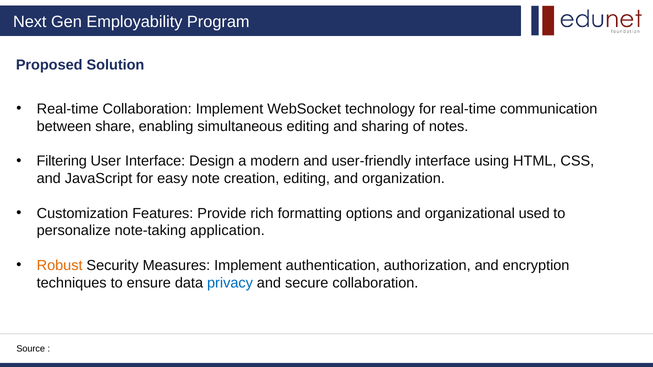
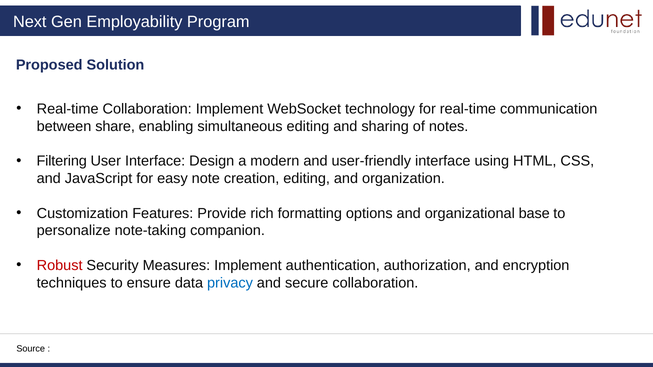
used: used -> base
application: application -> companion
Robust colour: orange -> red
